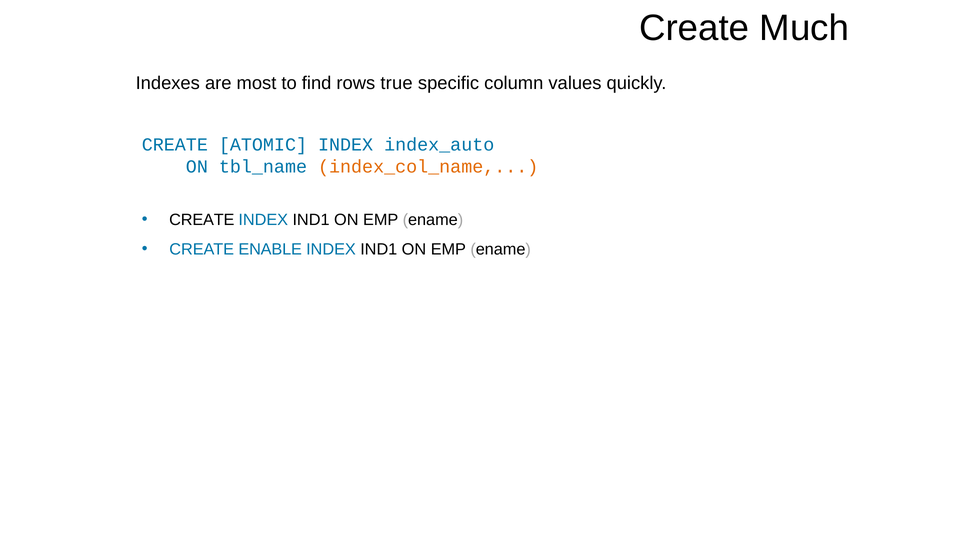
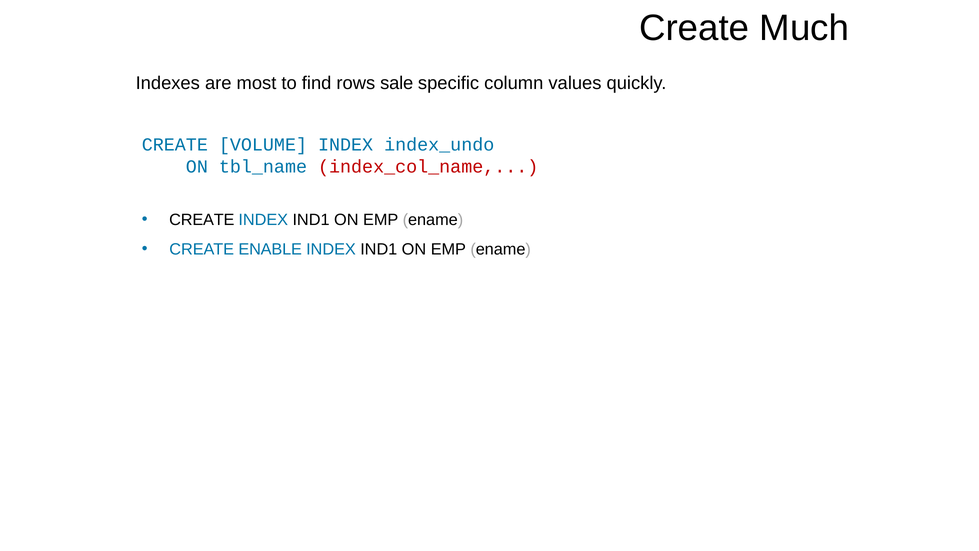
true: true -> sale
ATOMIC: ATOMIC -> VOLUME
index_auto: index_auto -> index_undo
index_col_name colour: orange -> red
